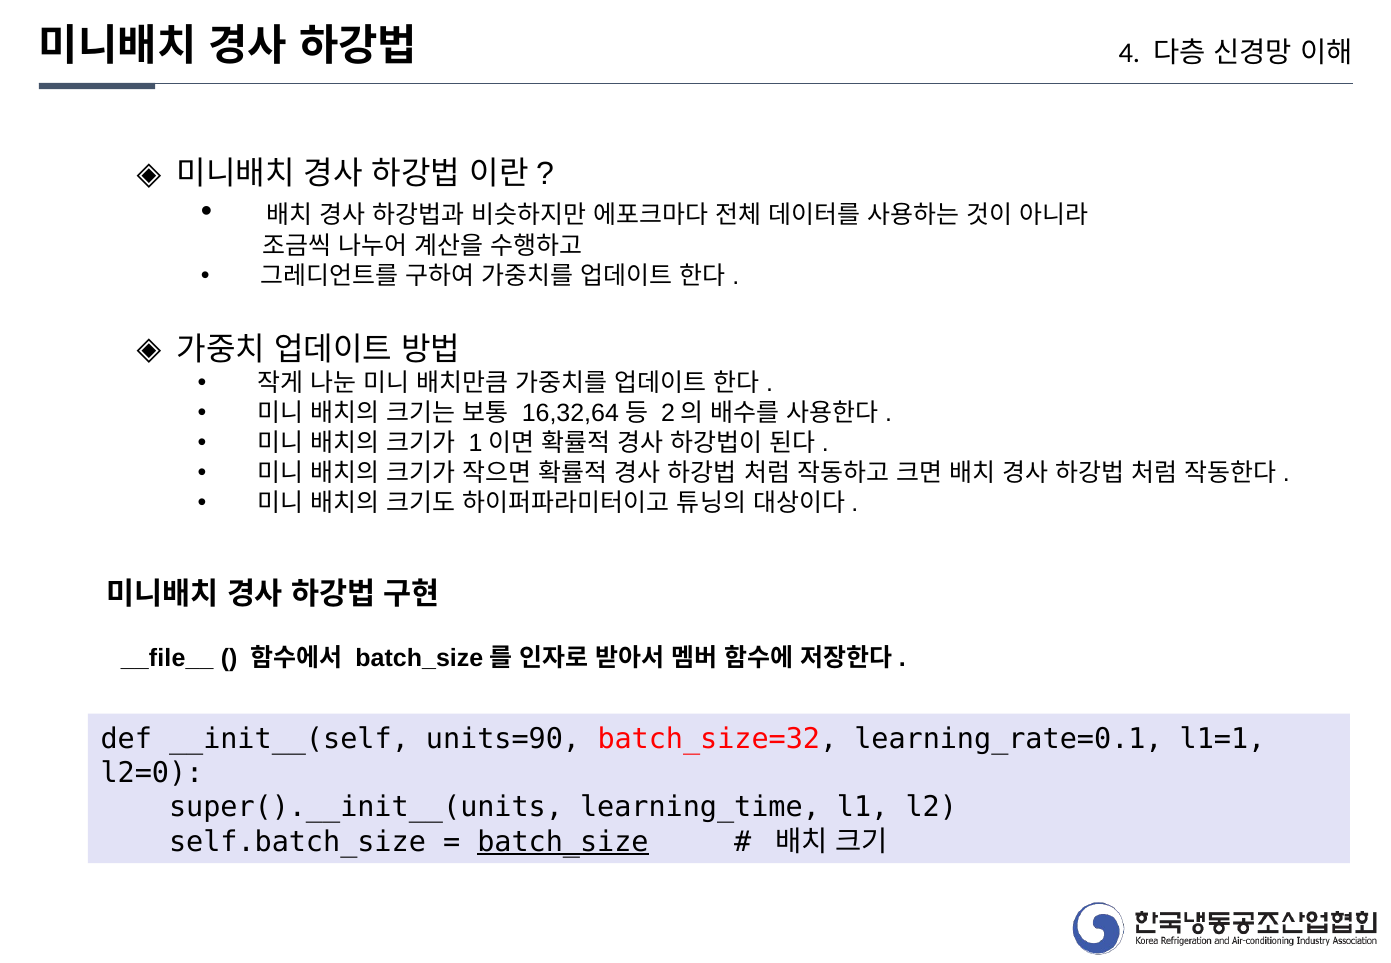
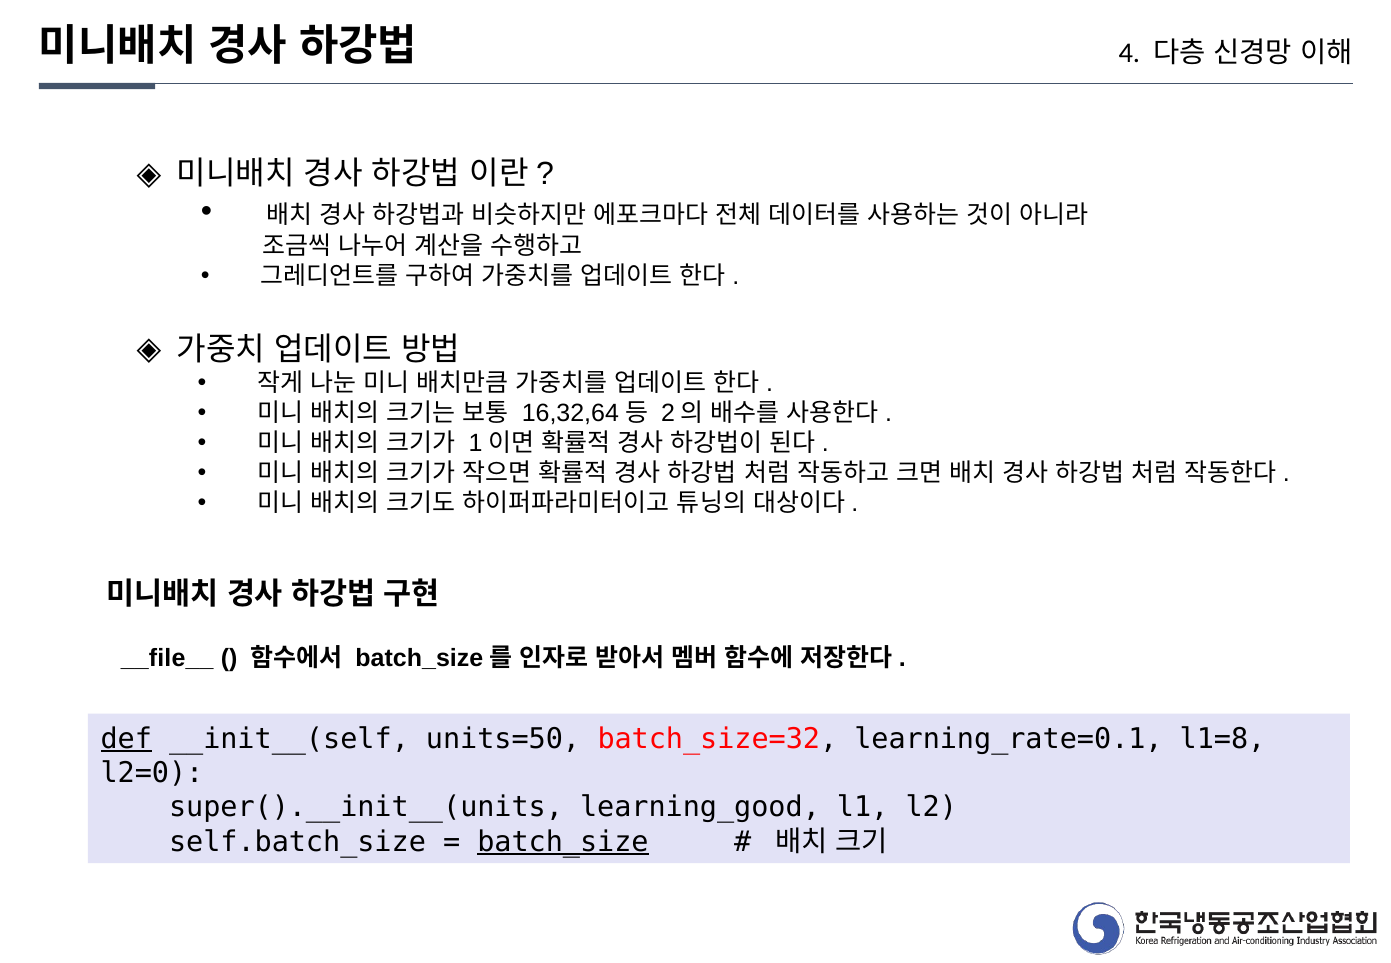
def underline: none -> present
units=90: units=90 -> units=50
l1=1: l1=1 -> l1=8
learning_time: learning_time -> learning_good
